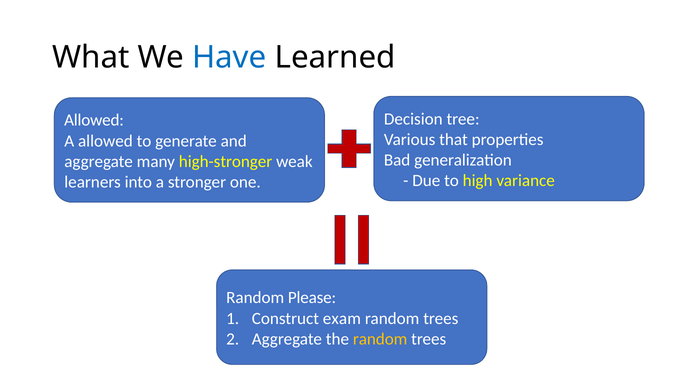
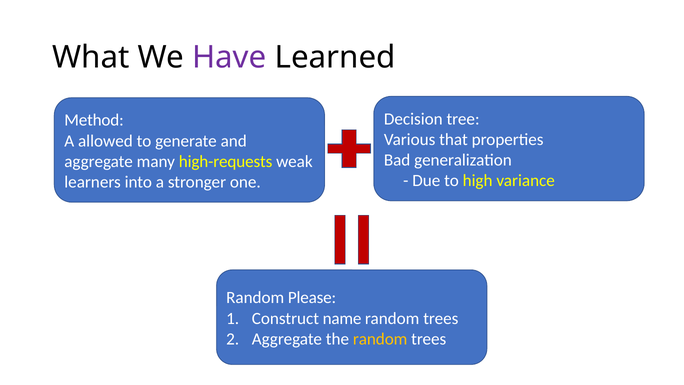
Have colour: blue -> purple
Allowed at (94, 120): Allowed -> Method
high-stronger: high-stronger -> high-requests
exam: exam -> name
